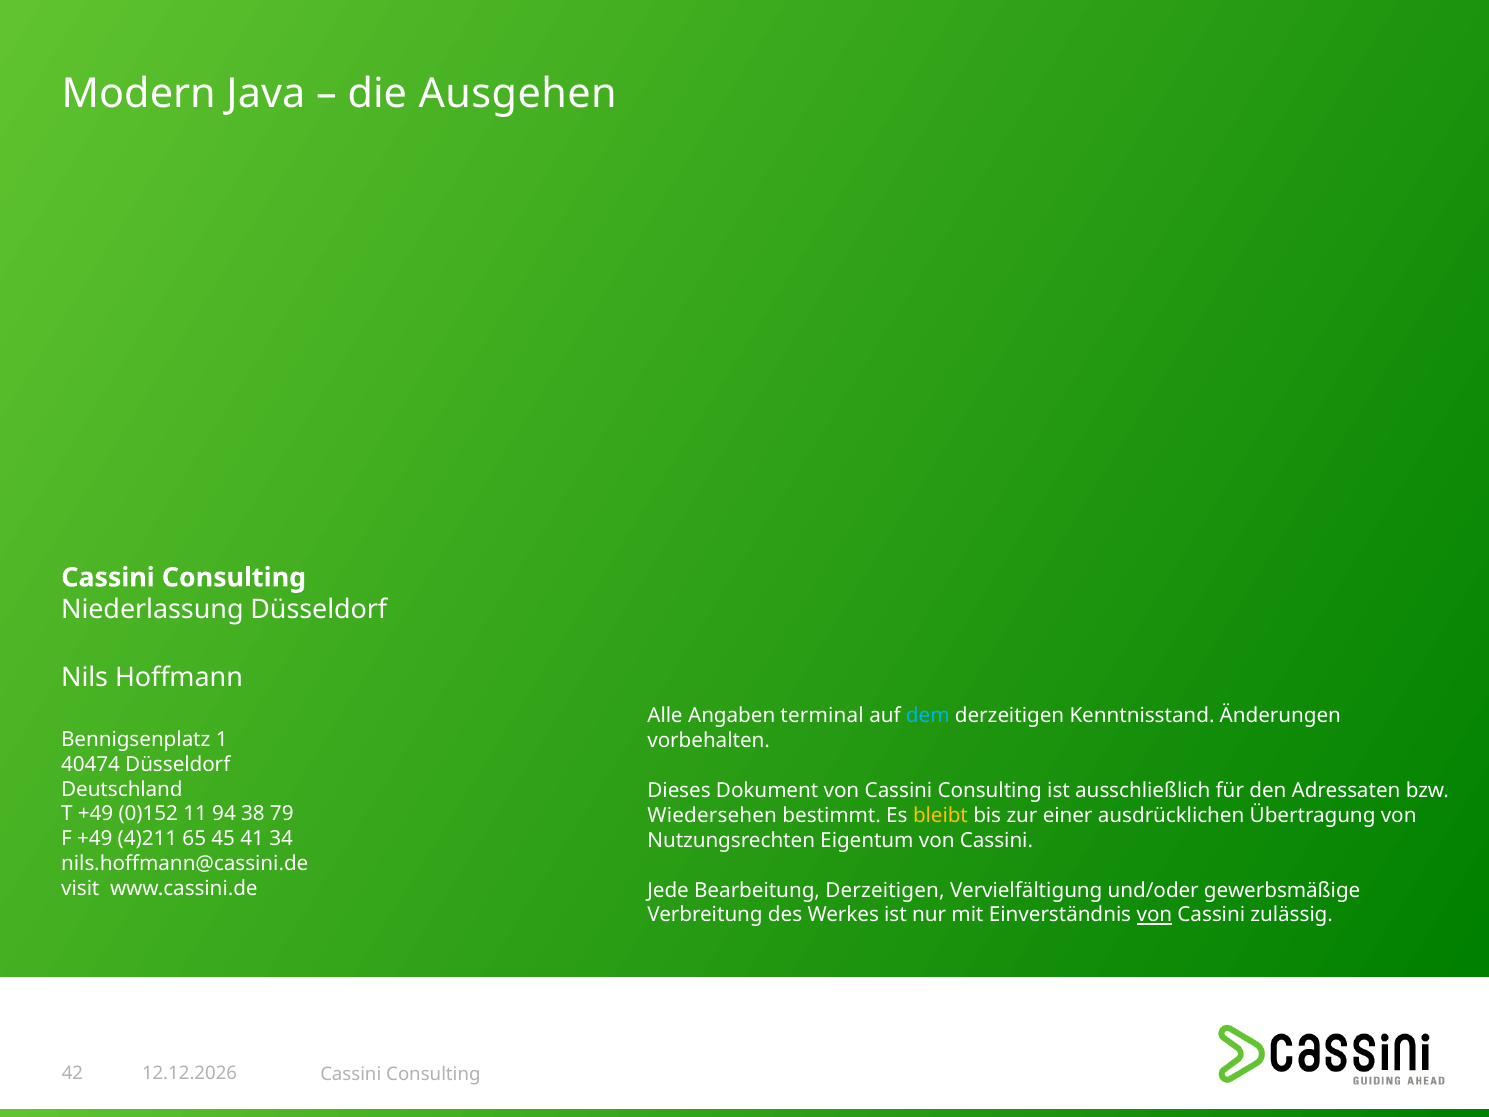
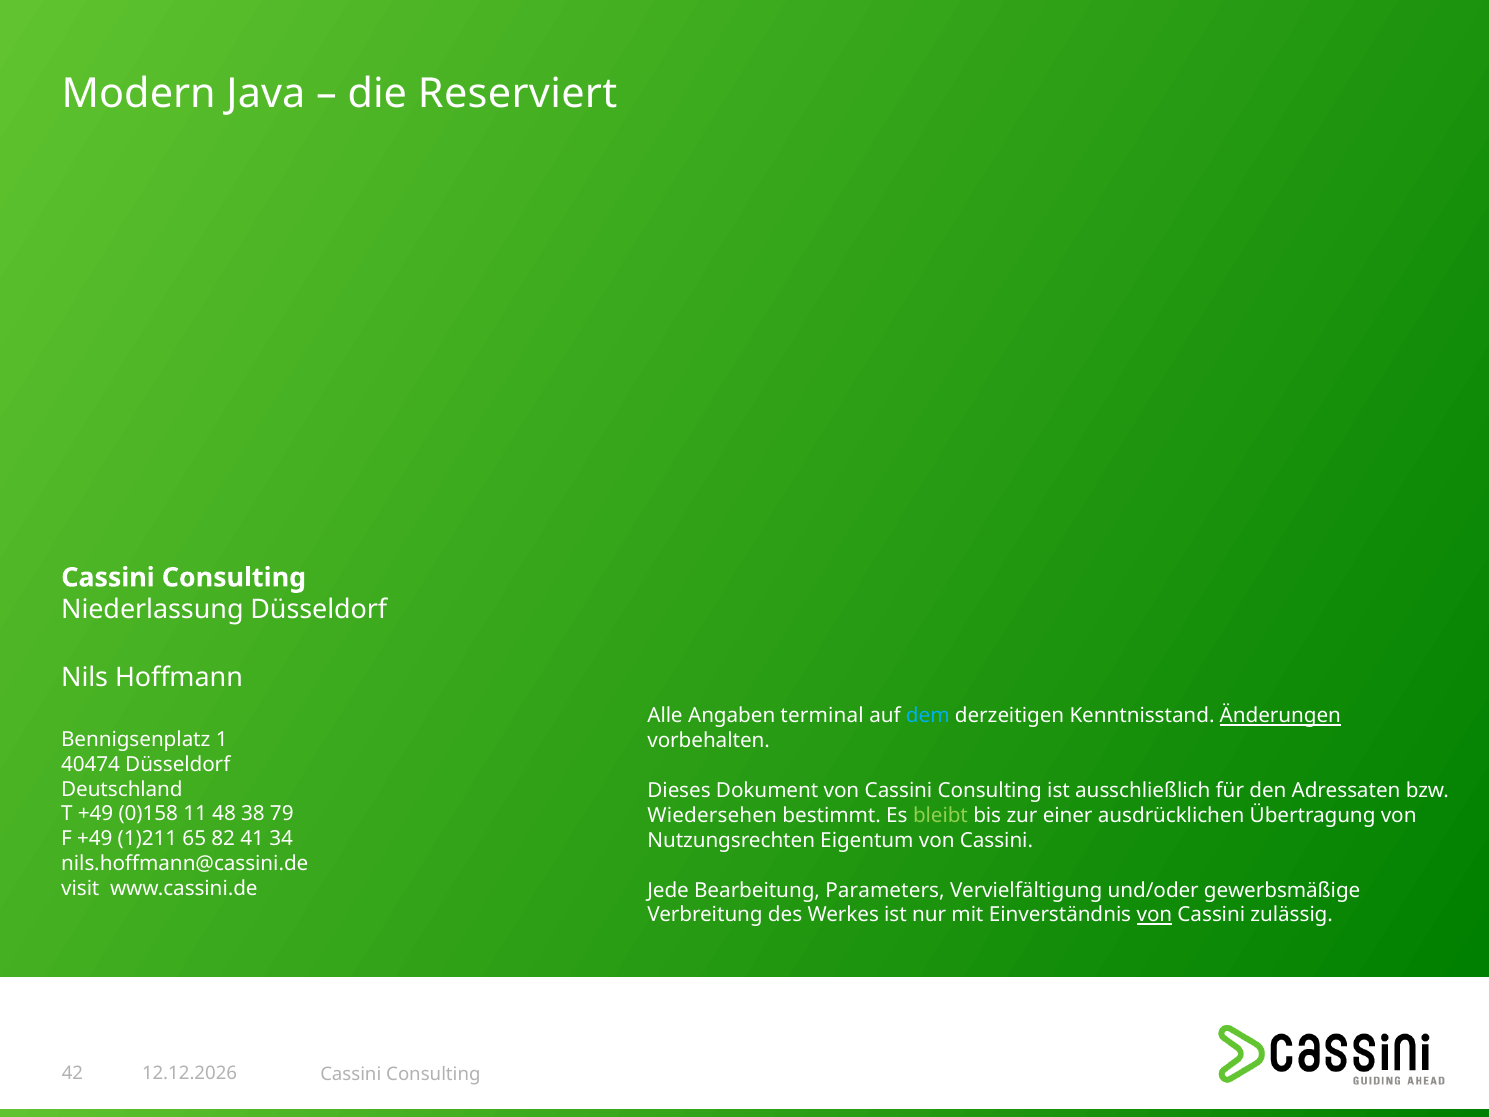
Ausgehen: Ausgehen -> Reserviert
Änderungen underline: none -> present
0)152: 0)152 -> 0)158
94: 94 -> 48
bleibt colour: yellow -> light green
4)211: 4)211 -> 1)211
45: 45 -> 82
Bearbeitung Derzeitigen: Derzeitigen -> Parameters
